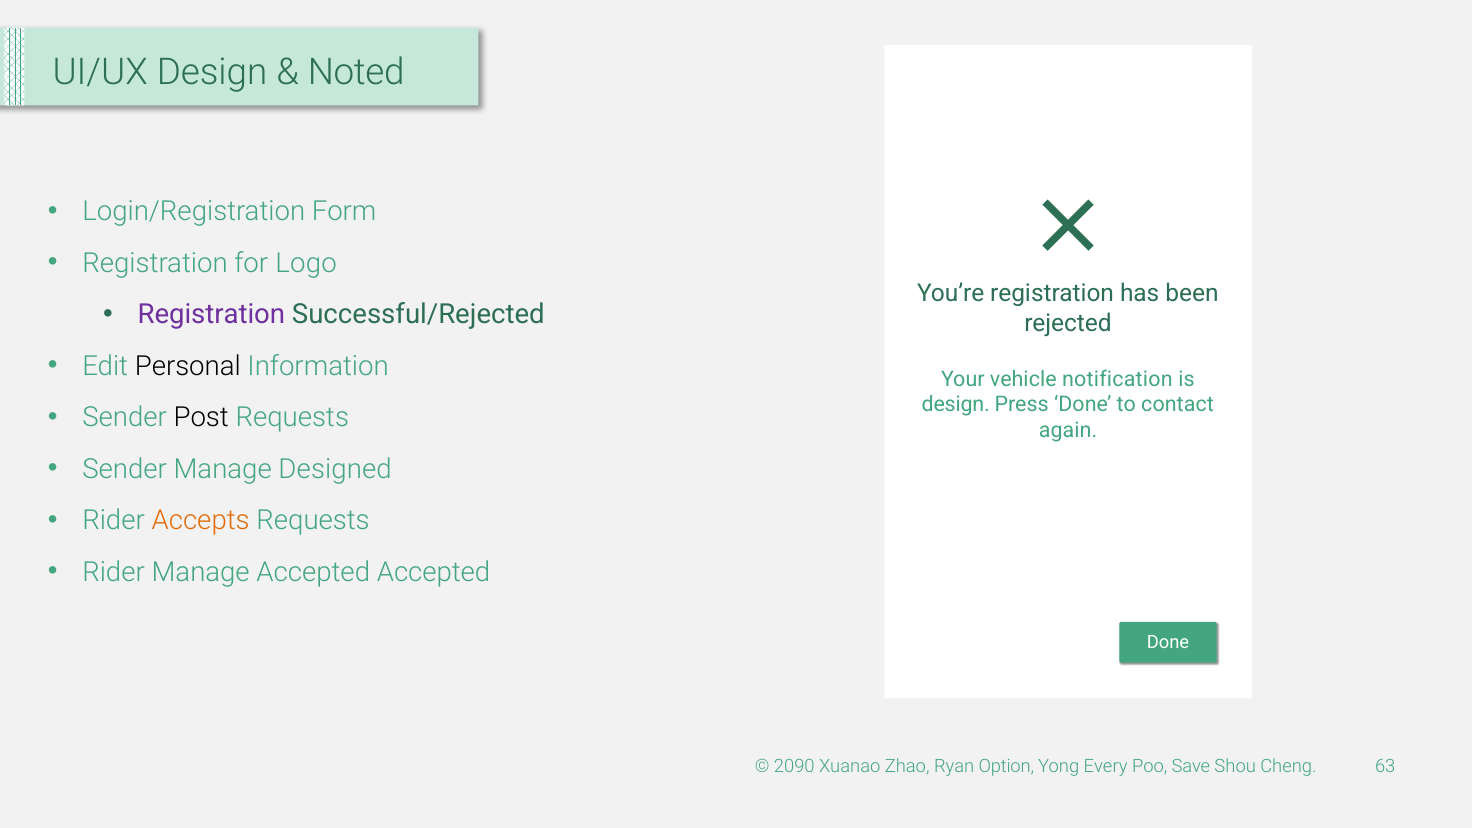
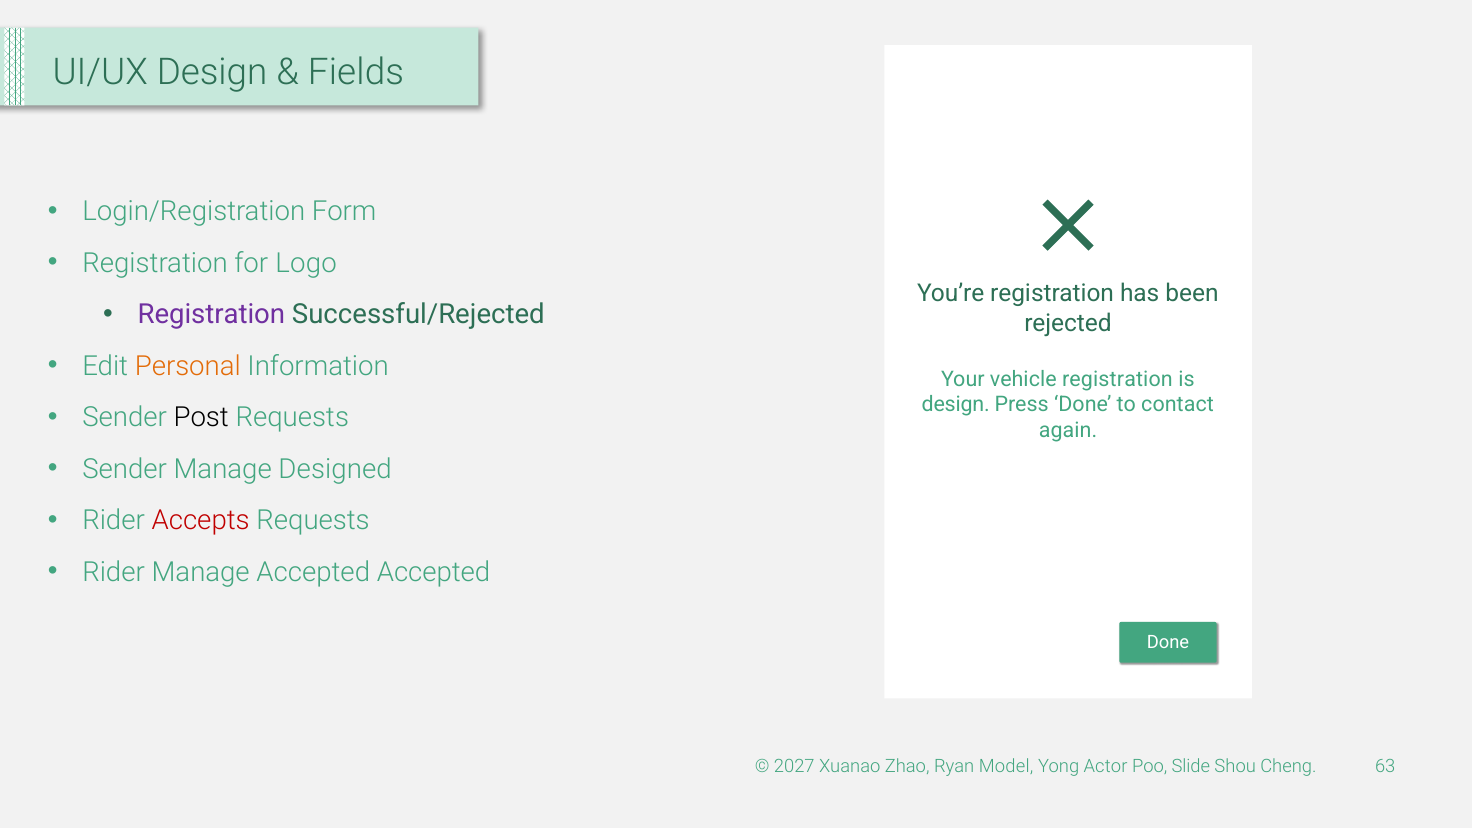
Noted: Noted -> Fields
Personal colour: black -> orange
vehicle notification: notification -> registration
Accepts colour: orange -> red
2090: 2090 -> 2027
Option: Option -> Model
Every: Every -> Actor
Save: Save -> Slide
